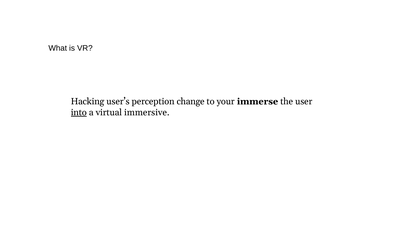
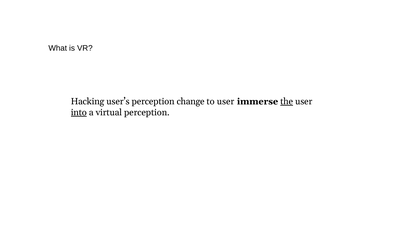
to your: your -> user
the underline: none -> present
virtual immersive: immersive -> perception
